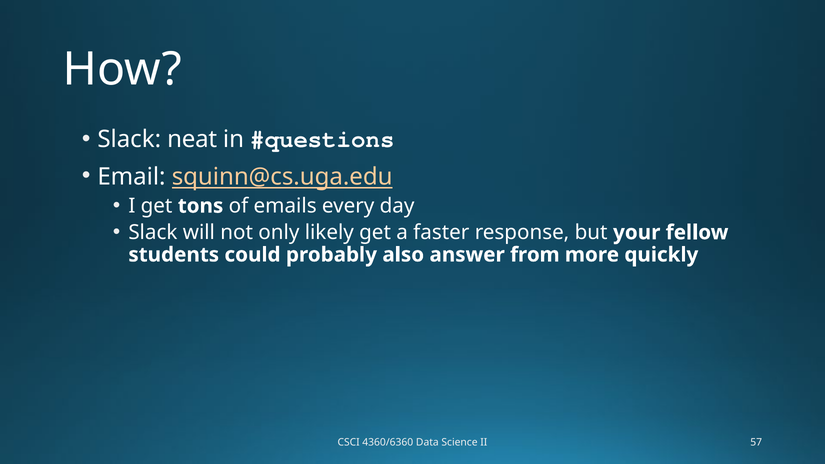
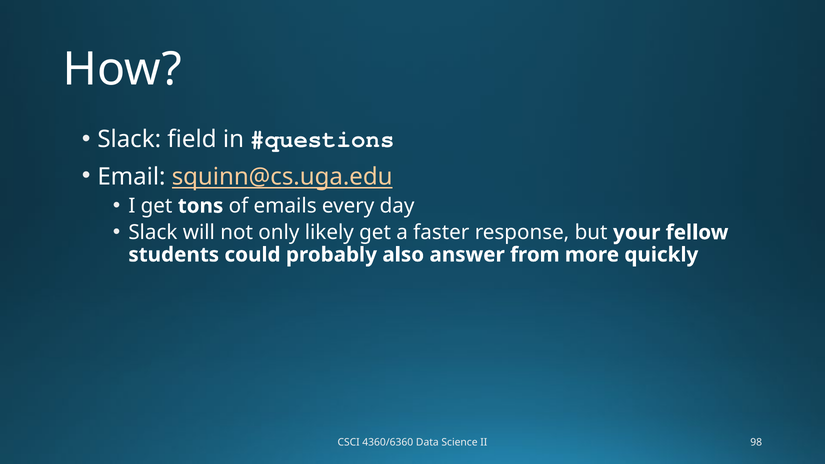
neat: neat -> field
57: 57 -> 98
